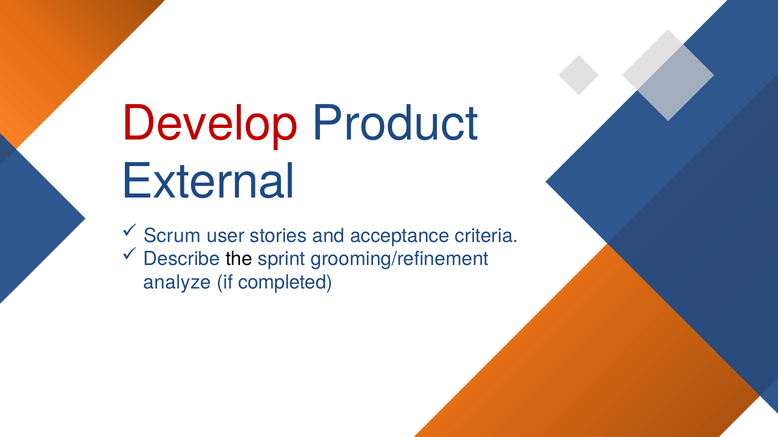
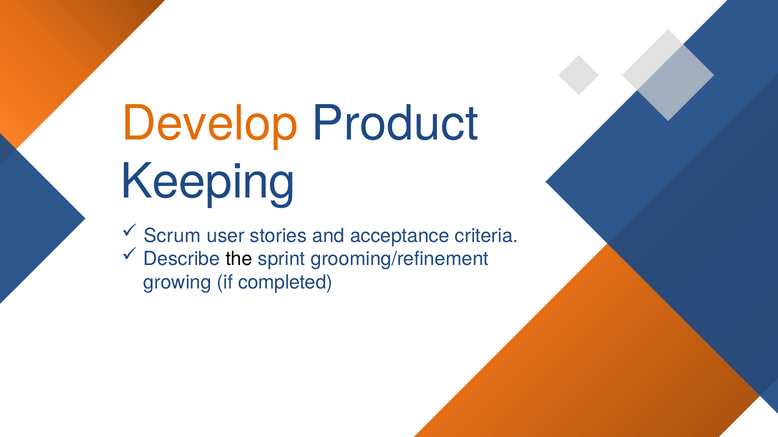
Develop colour: red -> orange
External: External -> Keeping
analyze: analyze -> growing
